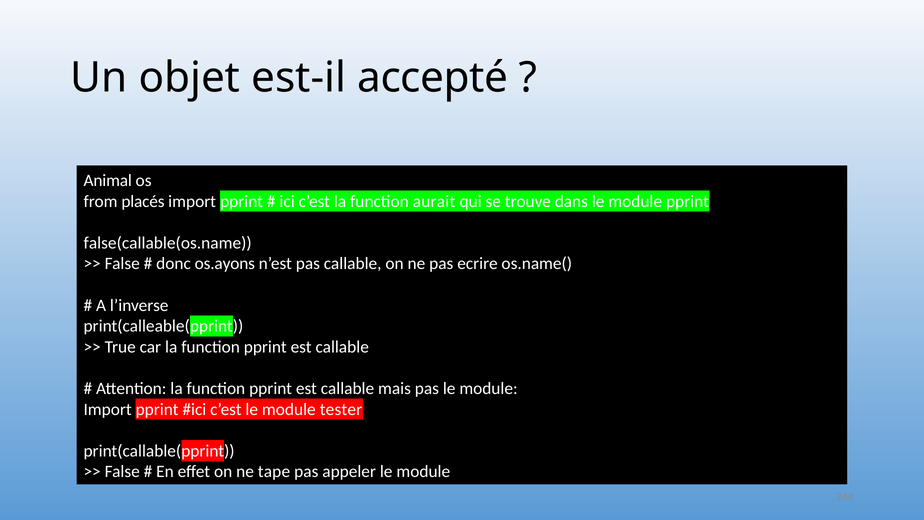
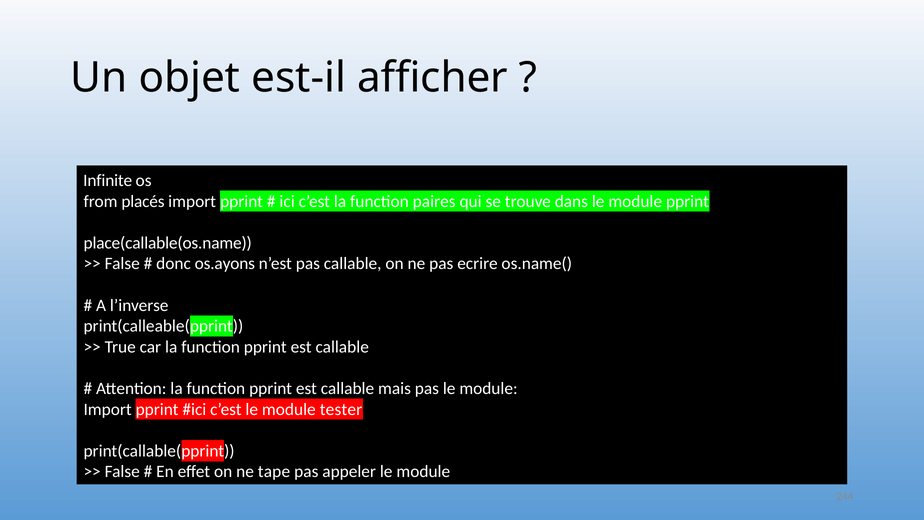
accepté: accepté -> afficher
Animal: Animal -> Infinite
aurait: aurait -> paires
false(callable(os.name: false(callable(os.name -> place(callable(os.name
